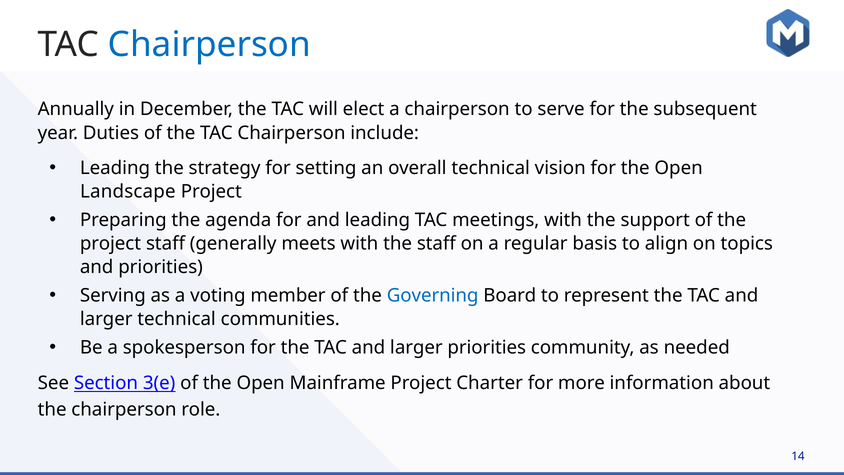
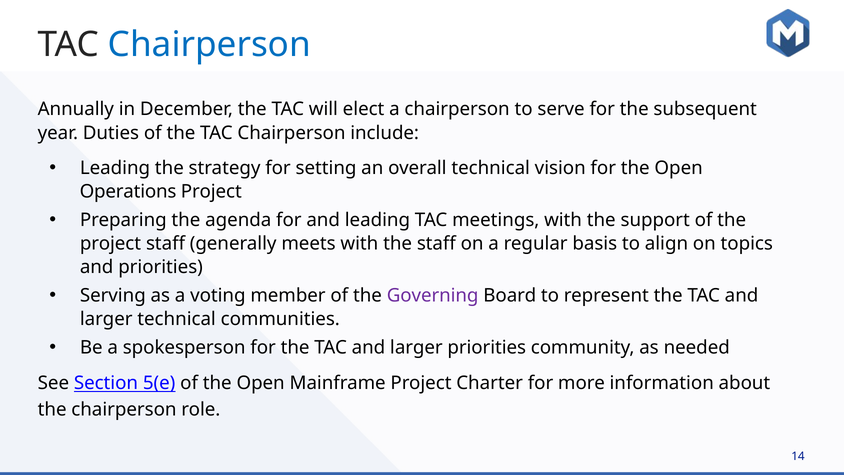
Landscape: Landscape -> Operations
Governing colour: blue -> purple
3(e: 3(e -> 5(e
